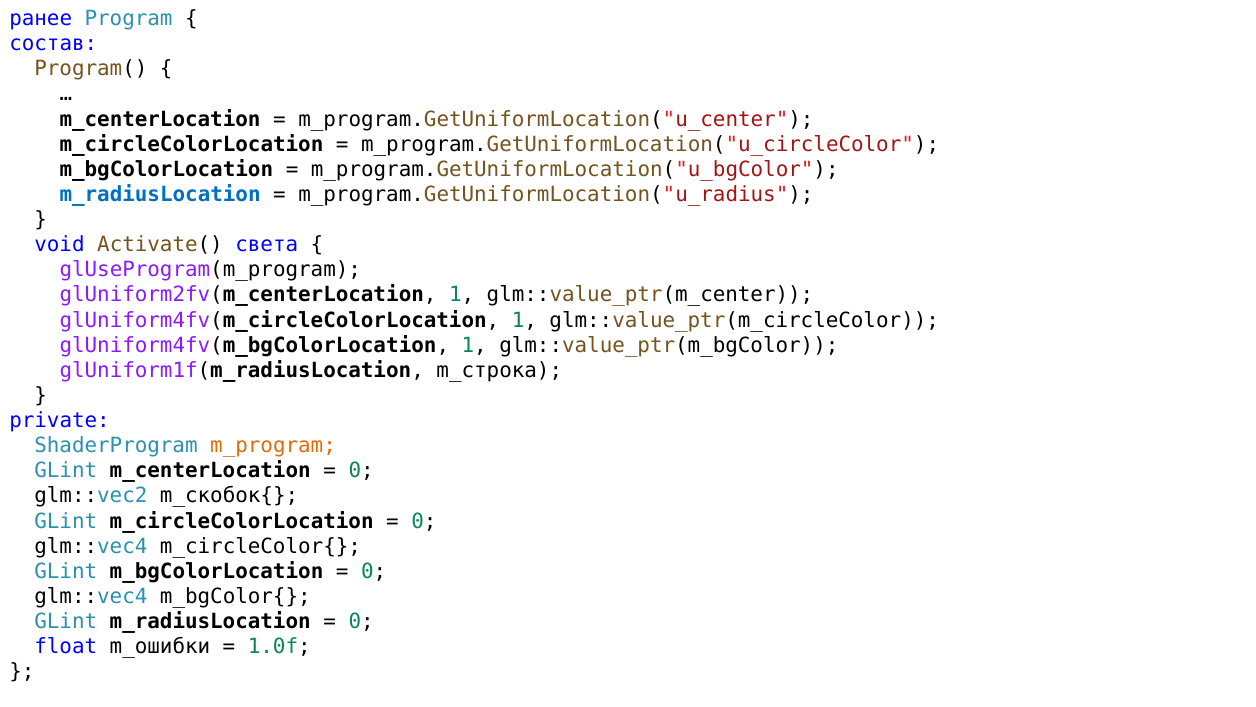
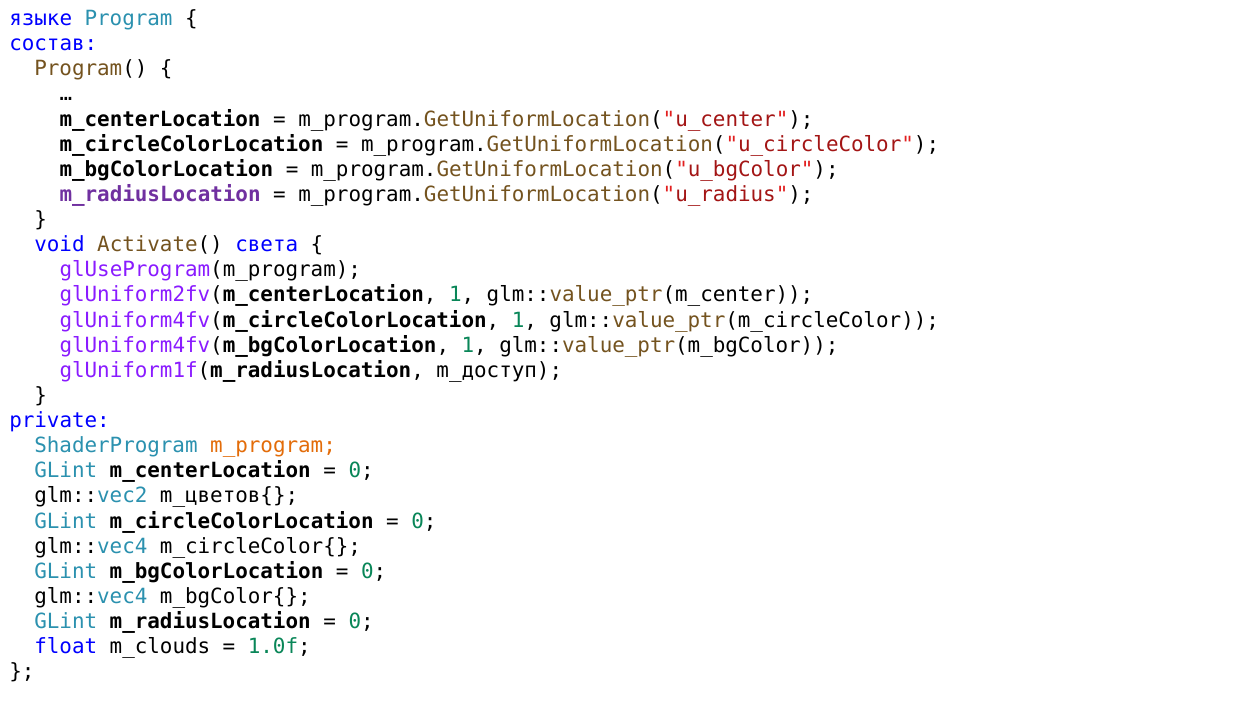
ранее: ранее -> языке
m_radiusLocation at (160, 194) colour: blue -> purple
m_строка: m_строка -> m_доступ
m_скобок{: m_скобок{ -> m_цветов{
m_ошибки: m_ошибки -> m_clouds
